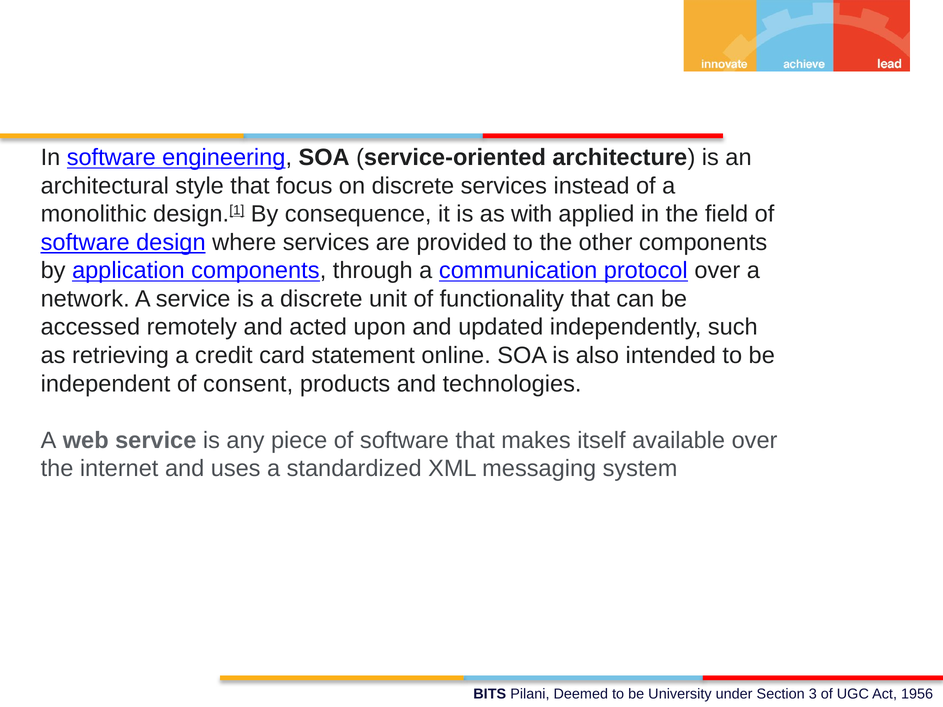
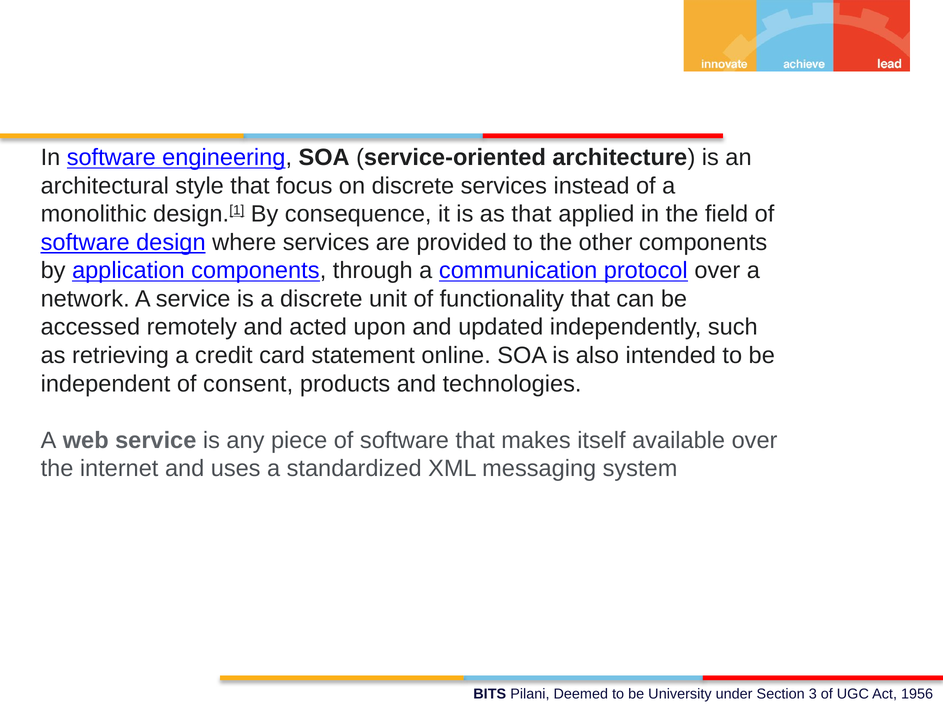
as with: with -> that
